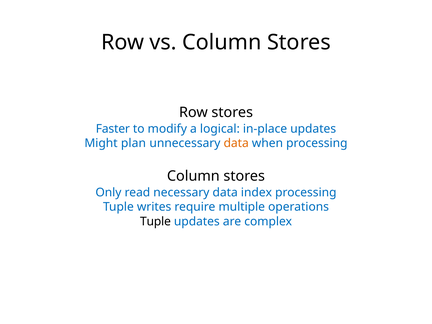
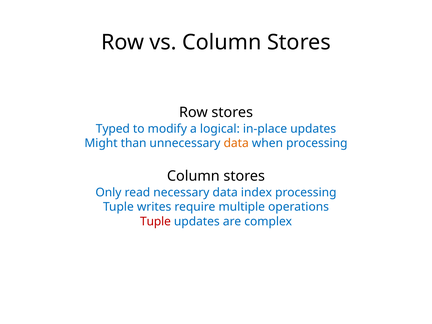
Faster: Faster -> Typed
plan: plan -> than
Tuple at (155, 221) colour: black -> red
